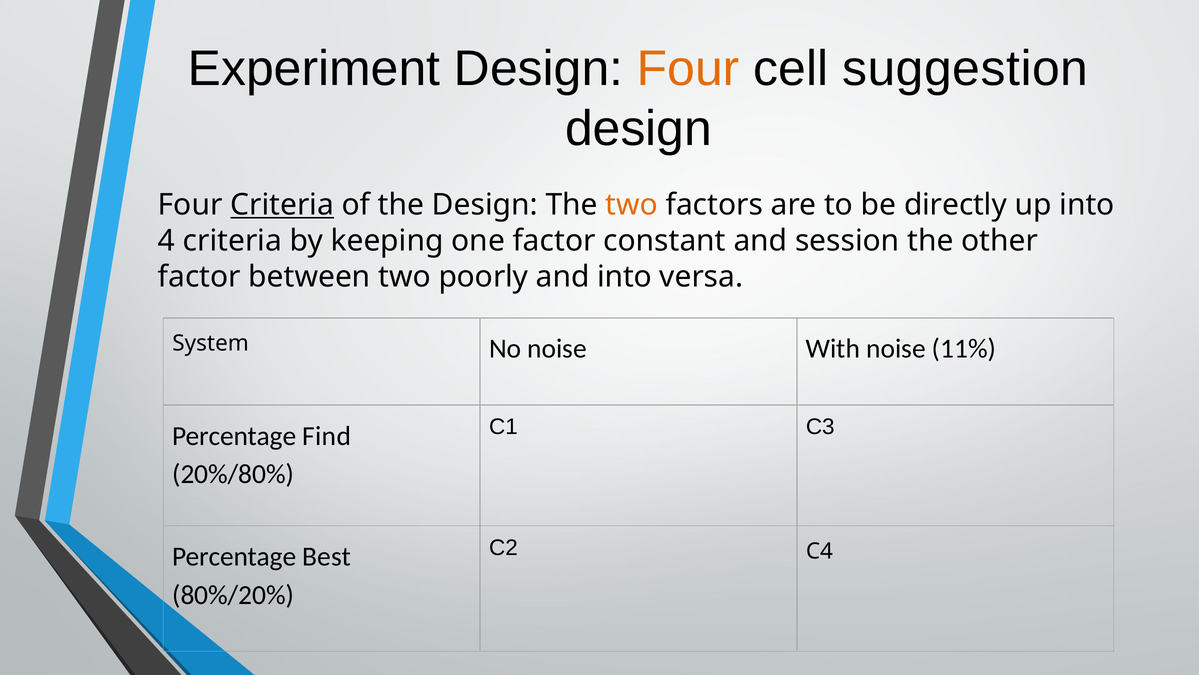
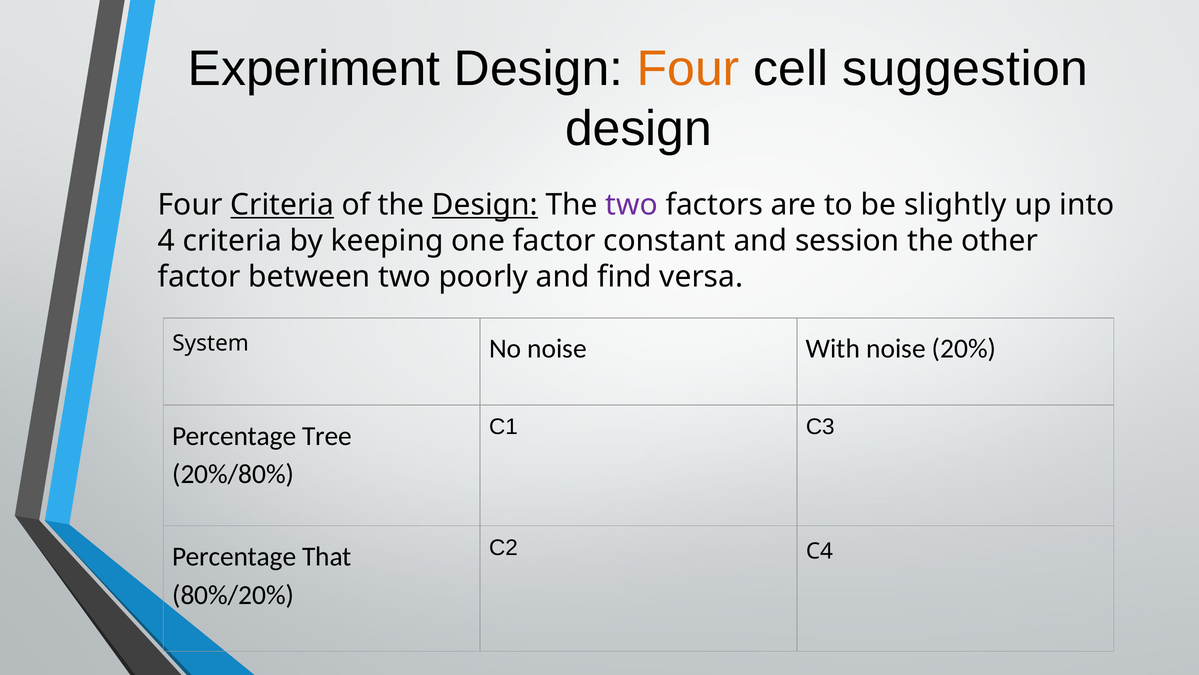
Design at (485, 205) underline: none -> present
two at (632, 205) colour: orange -> purple
directly: directly -> slightly
and into: into -> find
11%: 11% -> 20%
Find: Find -> Tree
Best: Best -> That
